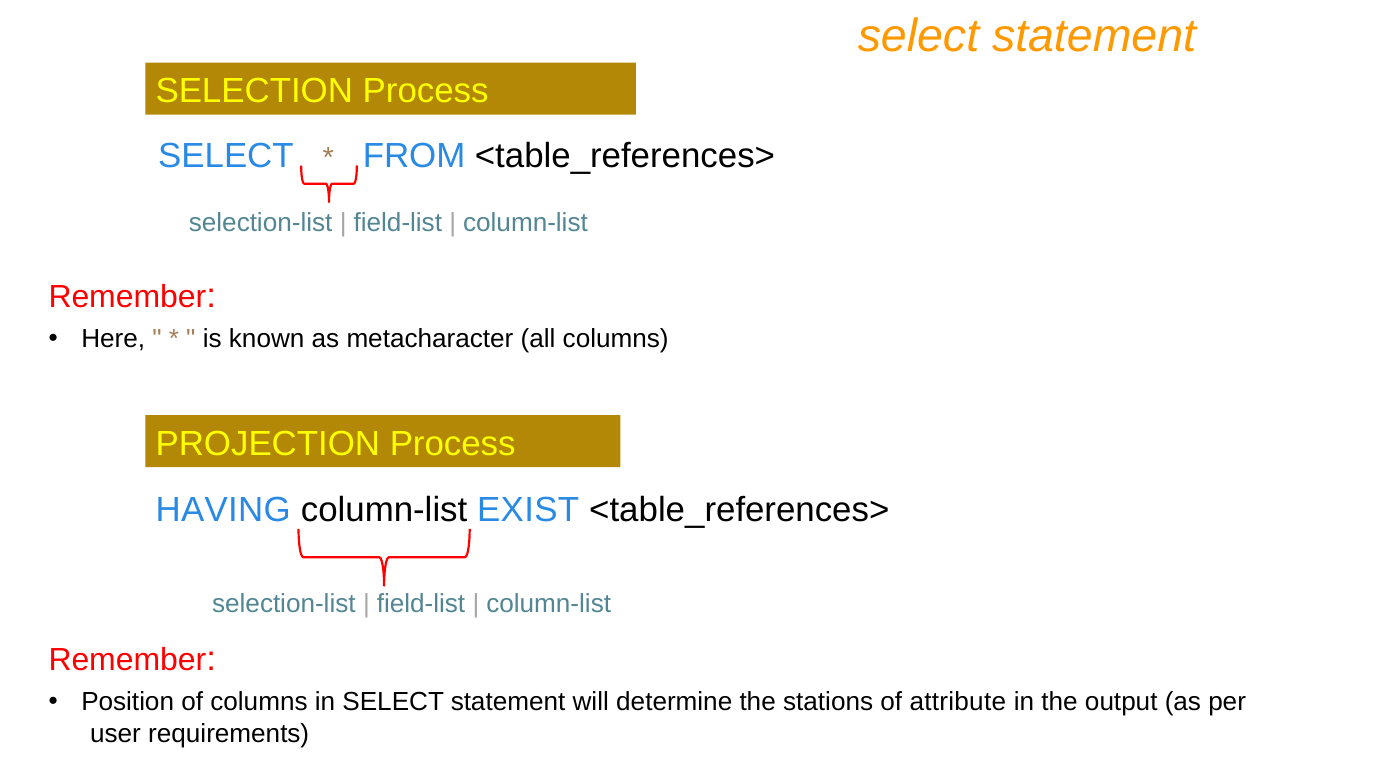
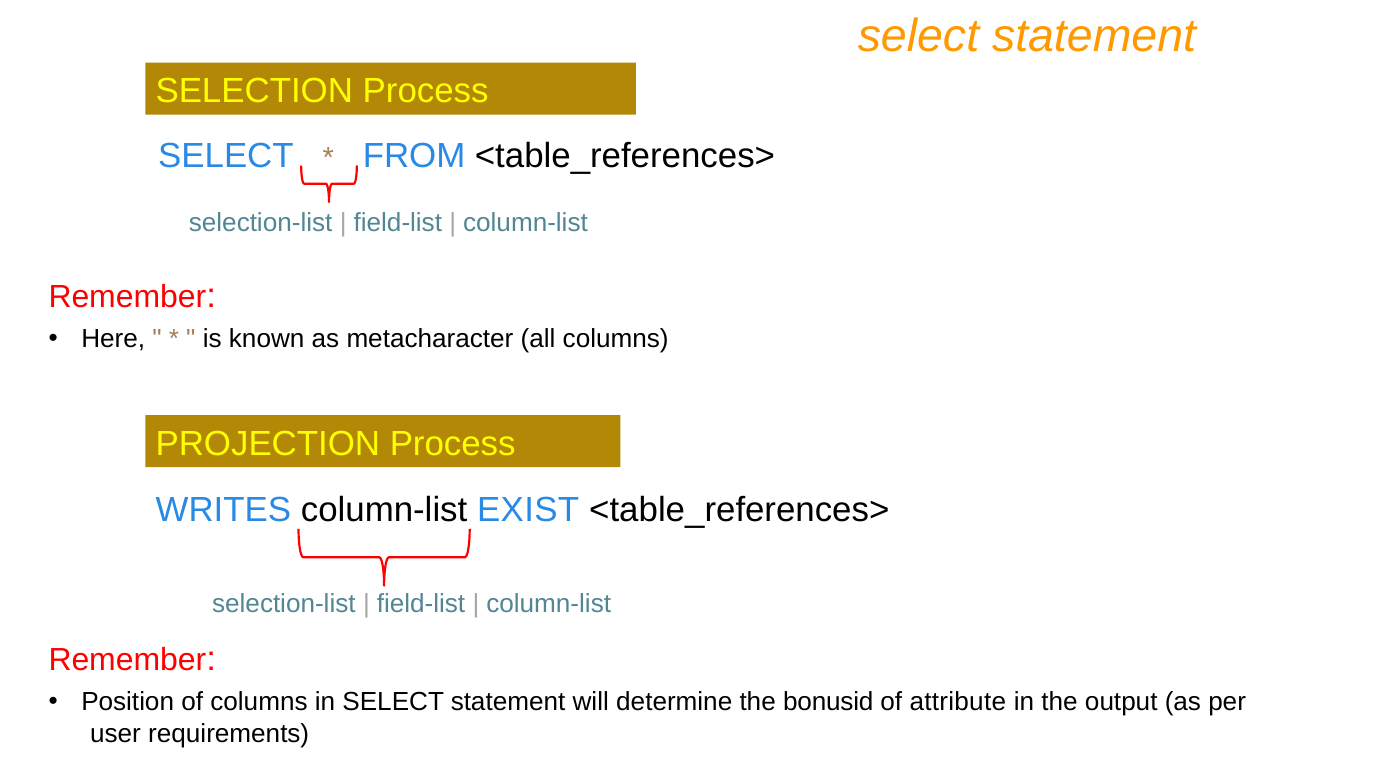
HAVING: HAVING -> WRITES
stations: stations -> bonusid
